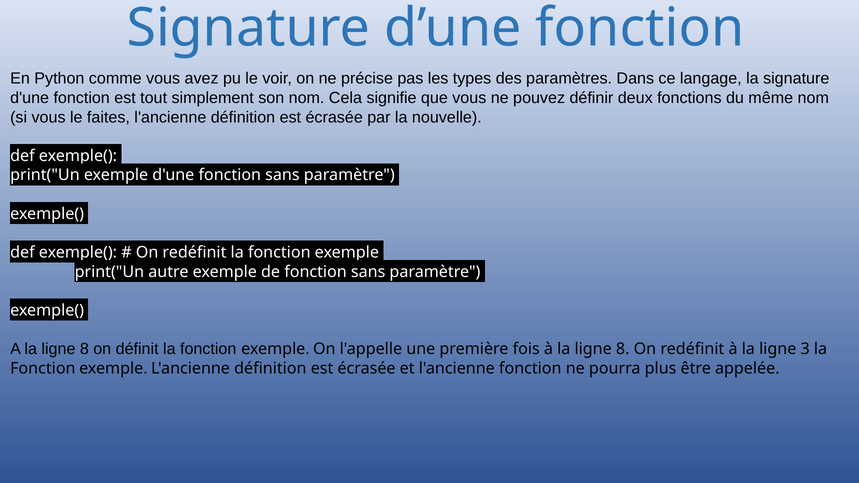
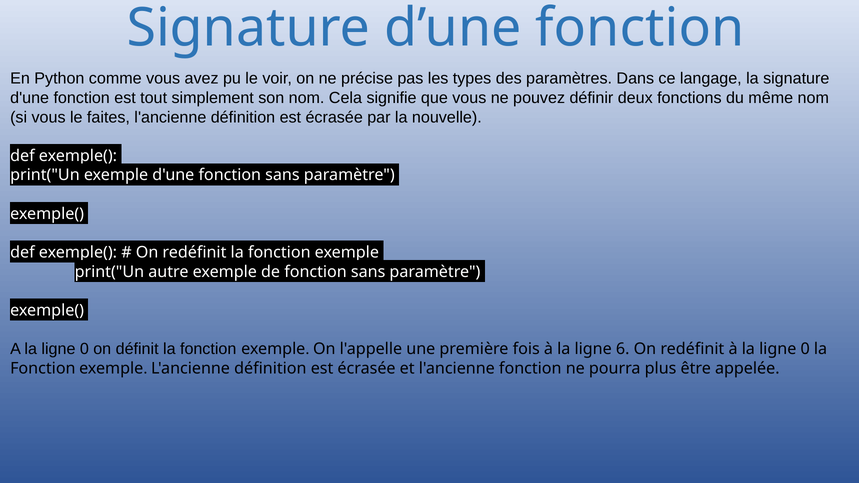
A la ligne 8: 8 -> 0
à la ligne 8: 8 -> 6
à la ligne 3: 3 -> 0
